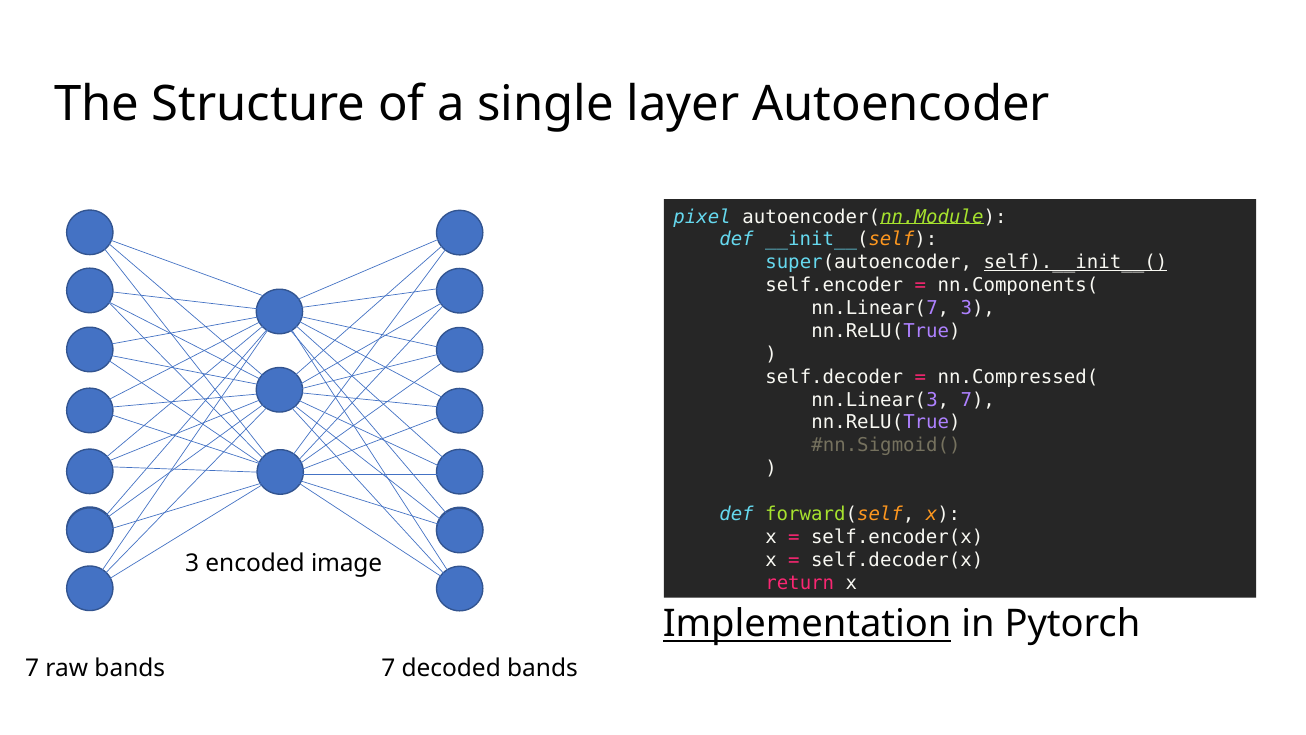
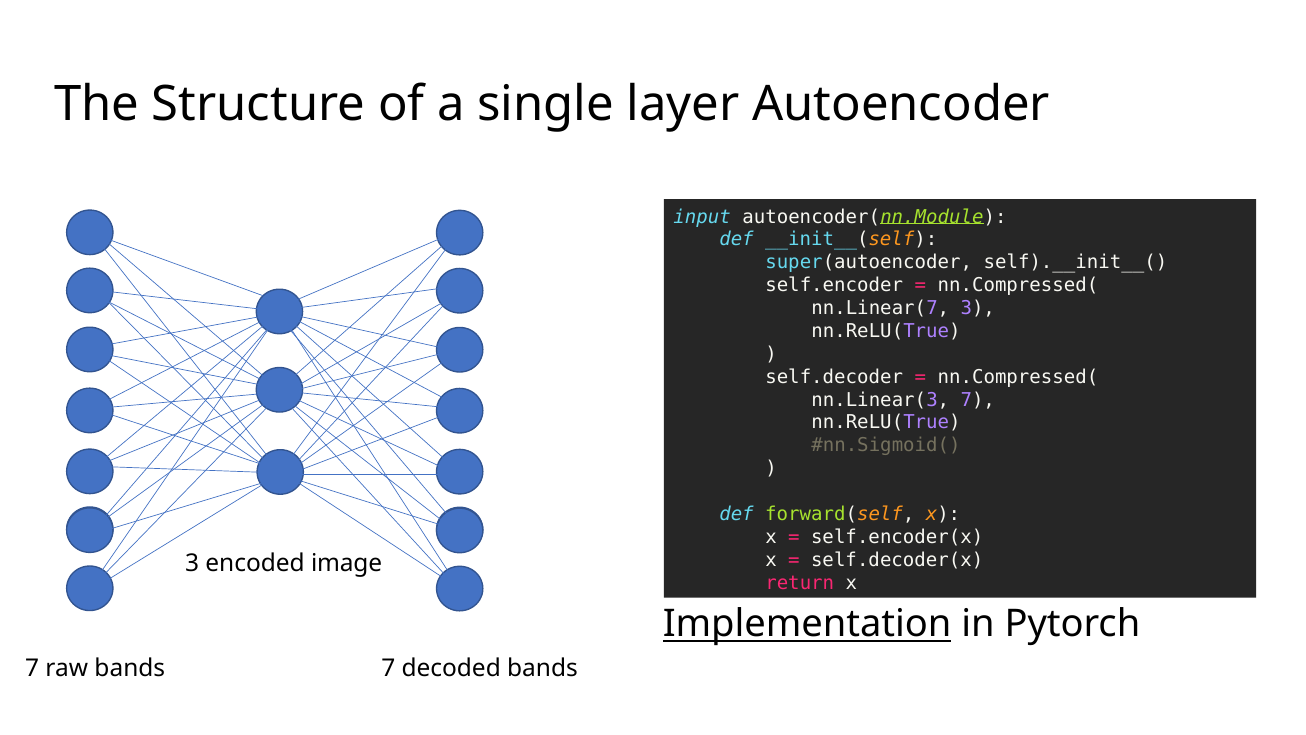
pixel: pixel -> input
self).__init__( underline: present -> none
nn.Components( at (1018, 285): nn.Components( -> nn.Compressed(
